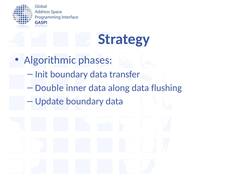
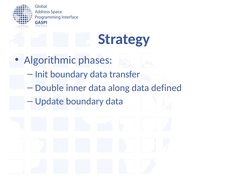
flushing: flushing -> defined
